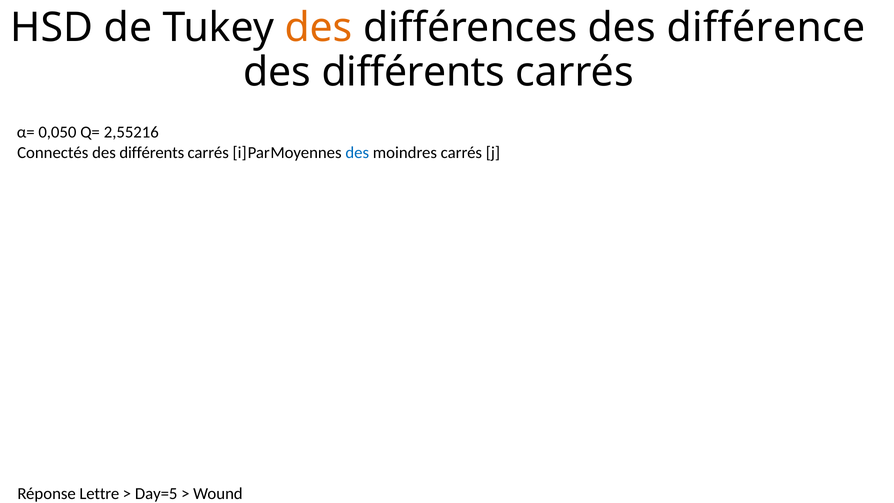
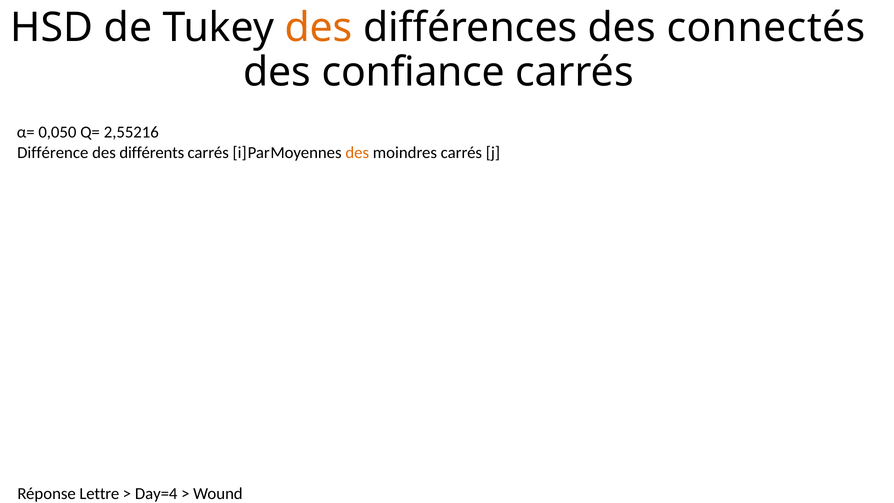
différence: différence -> connectés
différents at (413, 72): différents -> confiance
Connectés: Connectés -> Différence
des at (357, 153) colour: blue -> orange
Day=5: Day=5 -> Day=4
